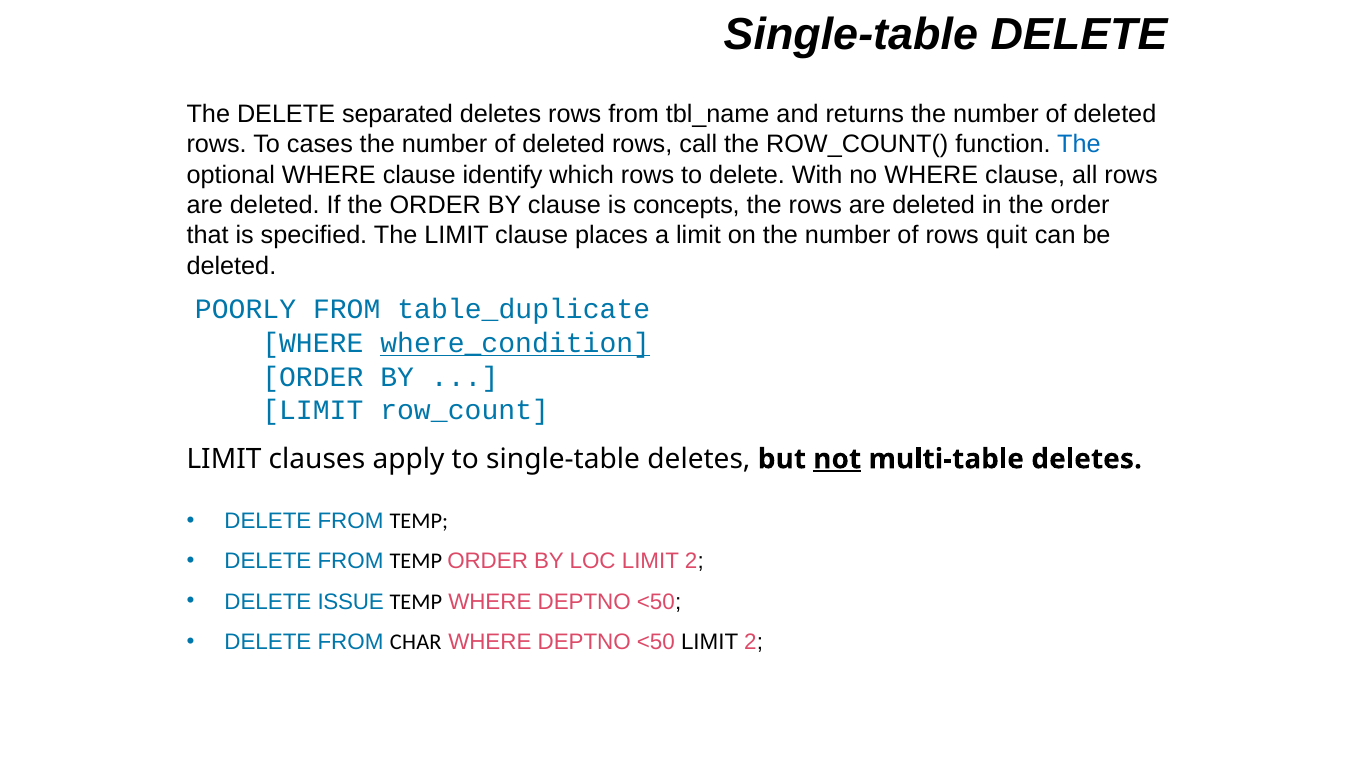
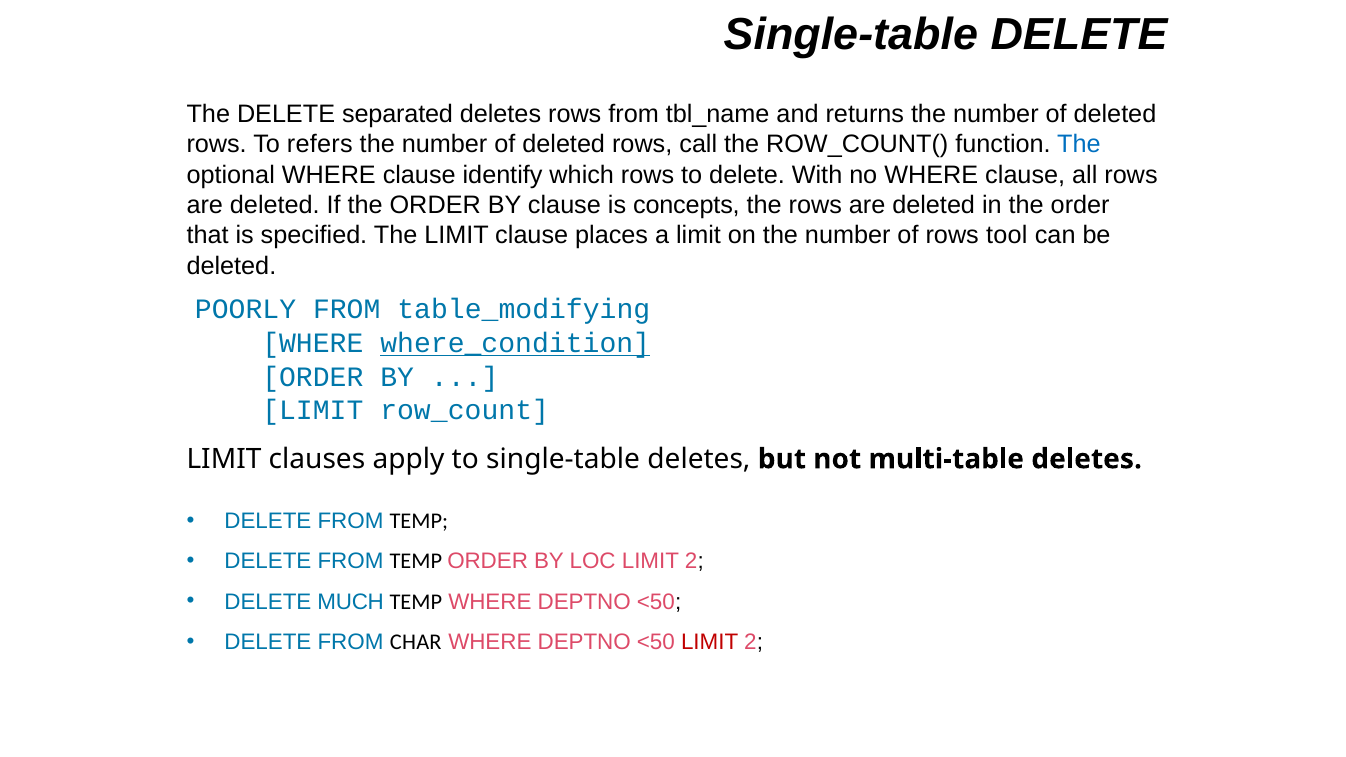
cases: cases -> refers
quit: quit -> tool
table_duplicate: table_duplicate -> table_modifying
not underline: present -> none
ISSUE: ISSUE -> MUCH
LIMIT at (710, 642) colour: black -> red
